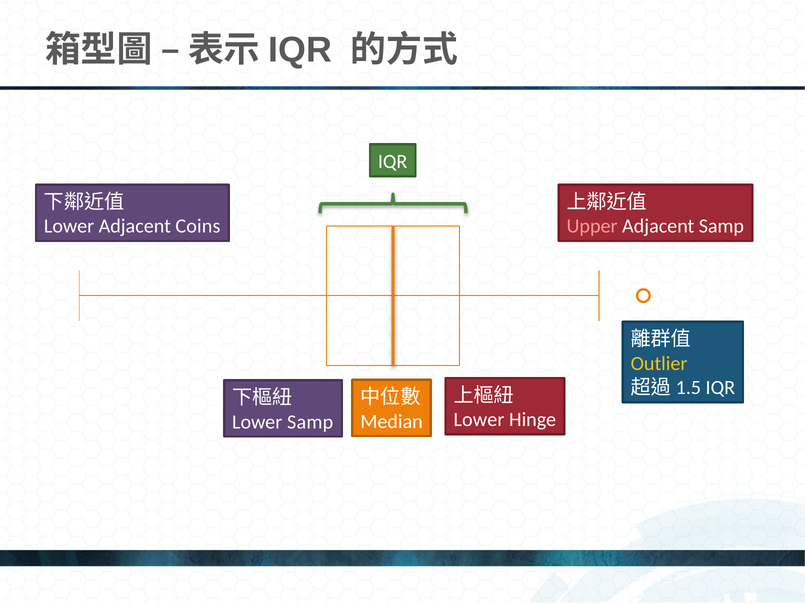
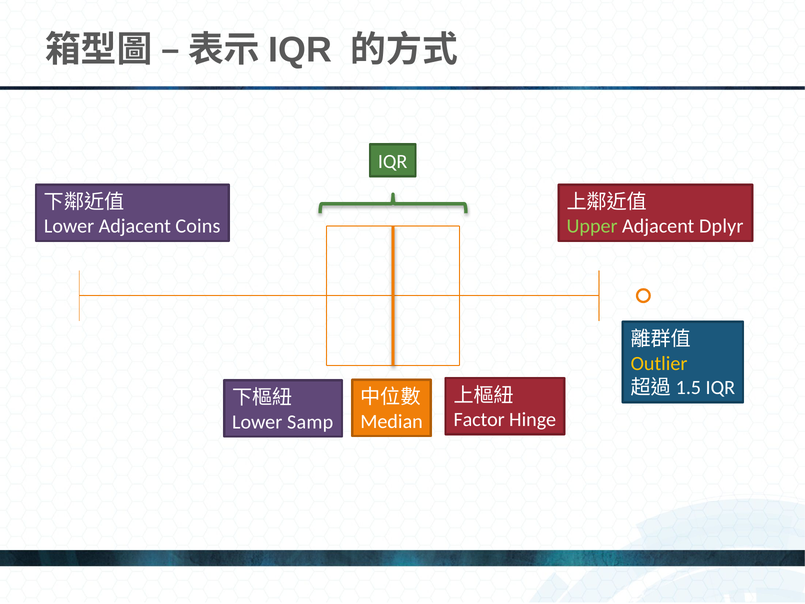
Upper colour: pink -> light green
Adjacent Samp: Samp -> Dplyr
Lower at (479, 420): Lower -> Factor
